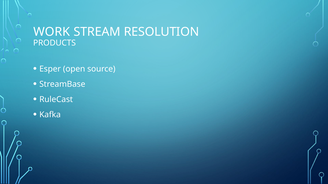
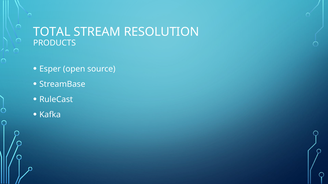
WORK: WORK -> TOTAL
